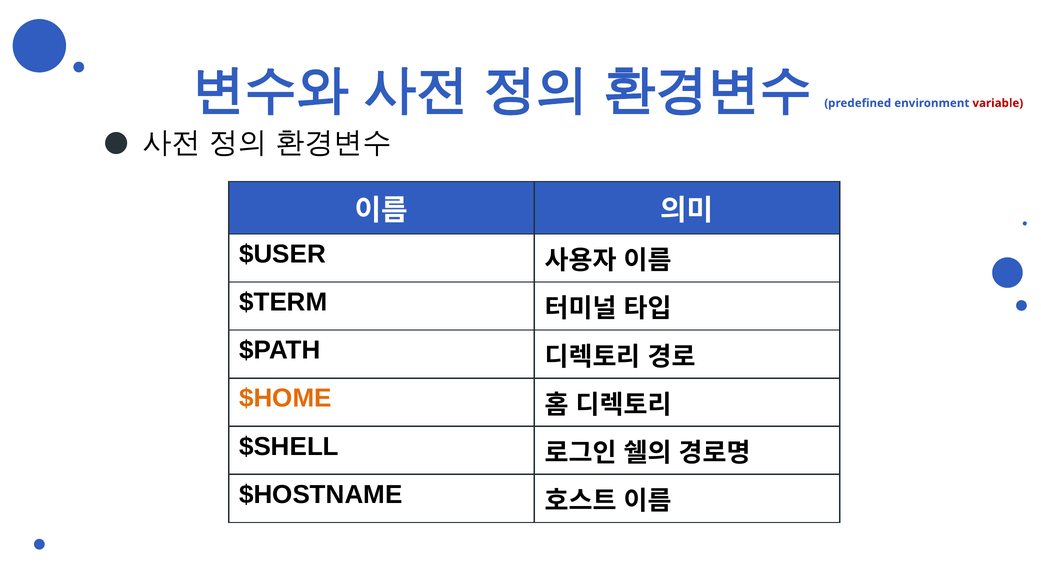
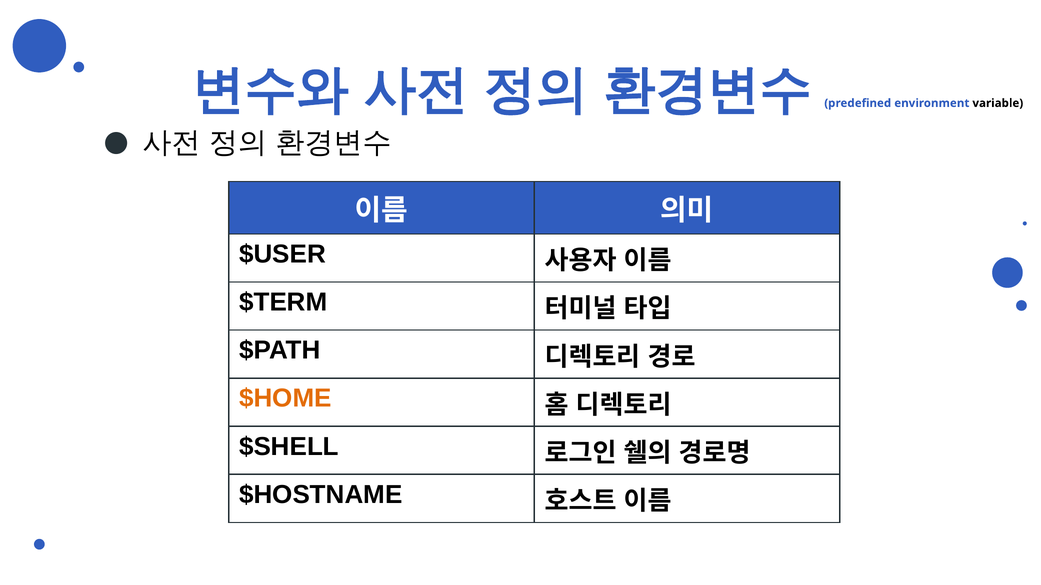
variable colour: red -> black
